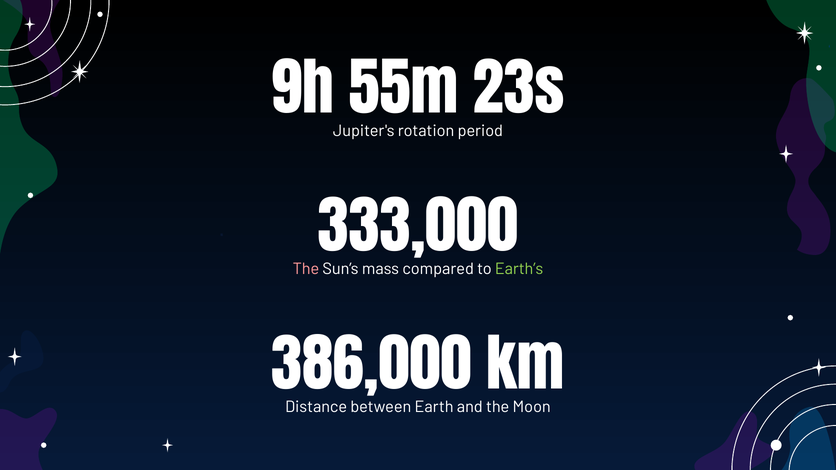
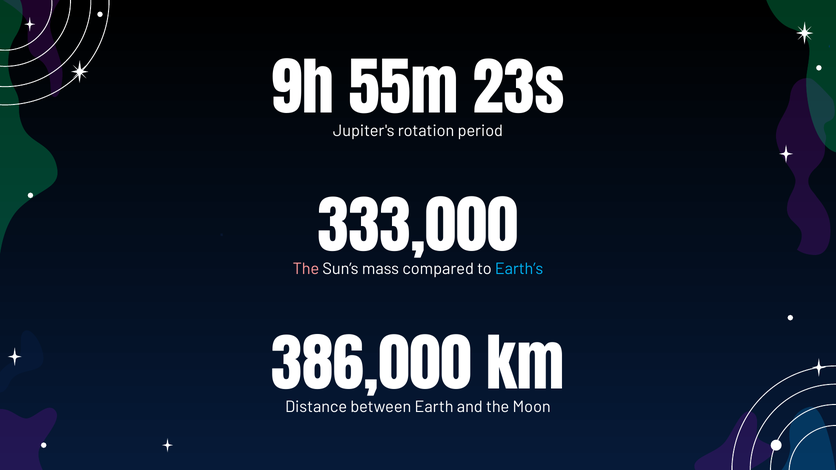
Earth’s colour: light green -> light blue
